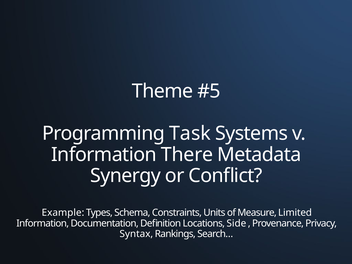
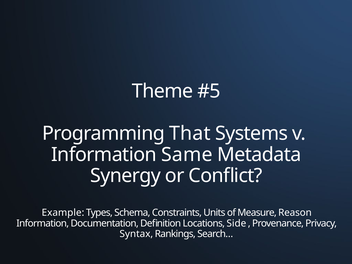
Task: Task -> That
There: There -> Same
Limited: Limited -> Reason
